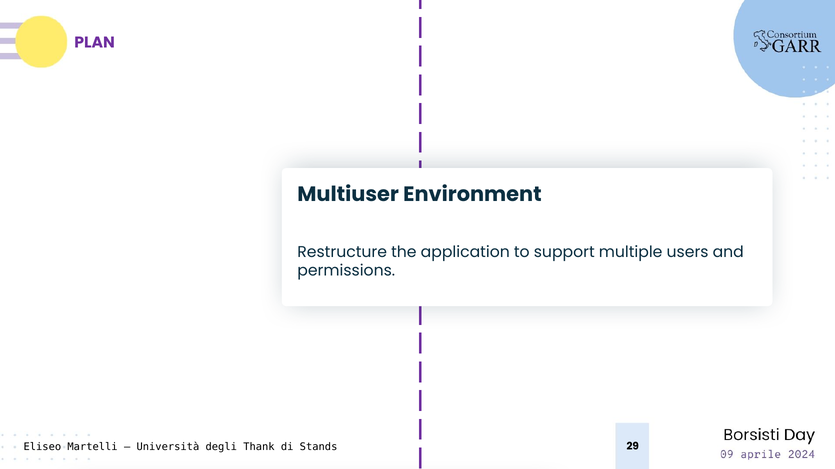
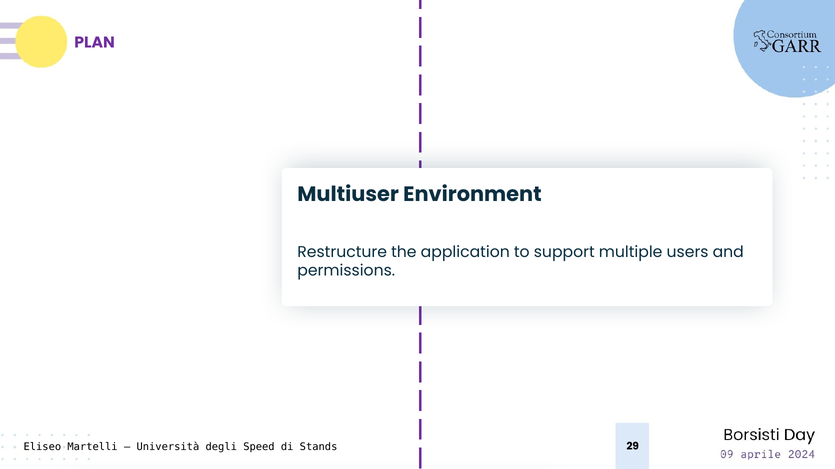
Thank: Thank -> Speed
